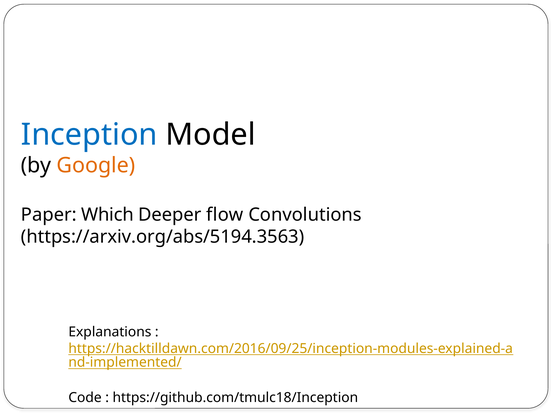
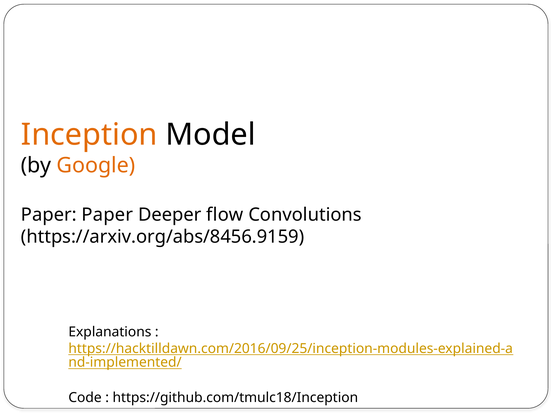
Inception colour: blue -> orange
Paper Which: Which -> Paper
https://arxiv.org/abs/5194.3563: https://arxiv.org/abs/5194.3563 -> https://arxiv.org/abs/8456.9159
